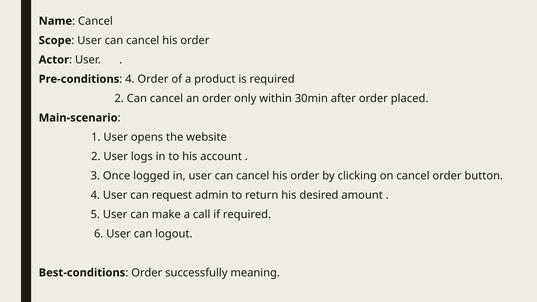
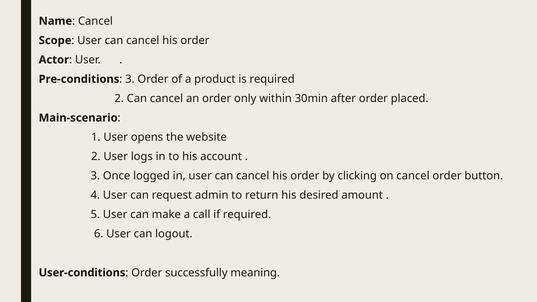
4 at (130, 79): 4 -> 3
Best-conditions: Best-conditions -> User-conditions
